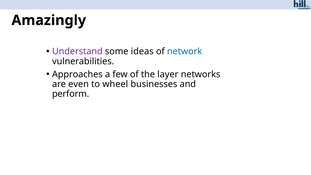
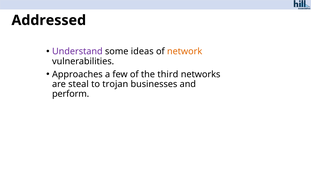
Amazingly: Amazingly -> Addressed
network colour: blue -> orange
layer: layer -> third
even: even -> steal
wheel: wheel -> trojan
